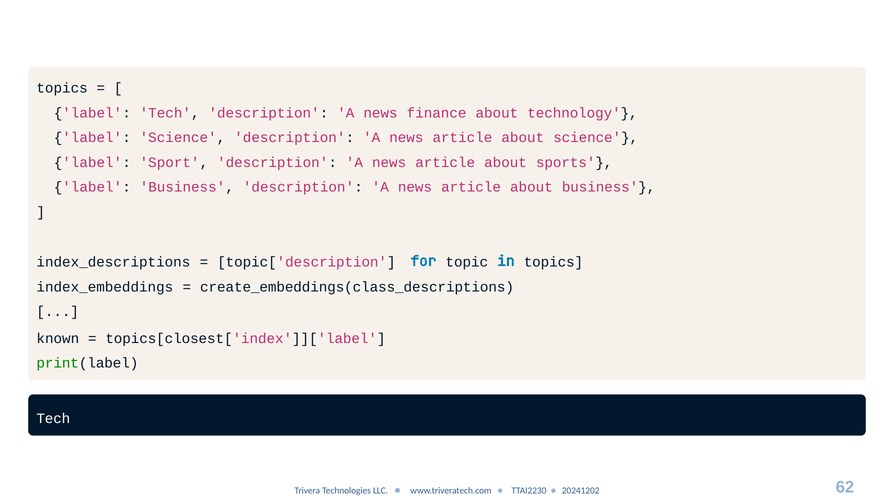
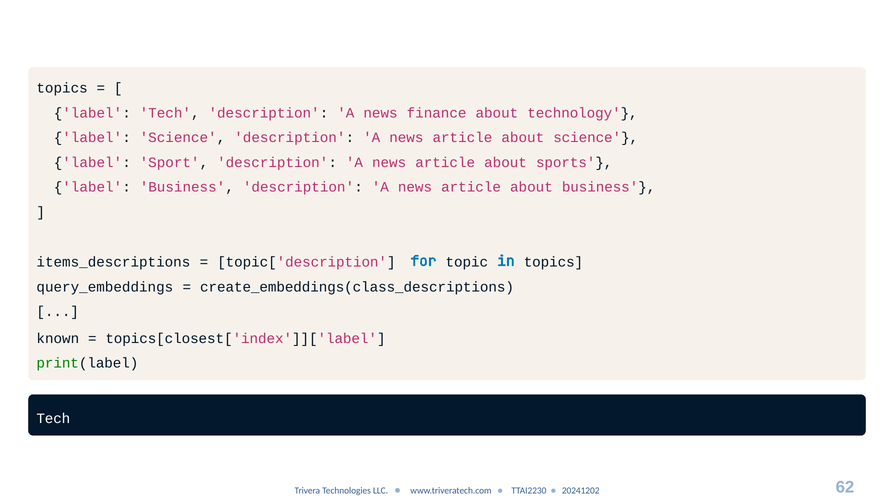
index_descriptions: index_descriptions -> items_descriptions
index_embeddings: index_embeddings -> query_embeddings
